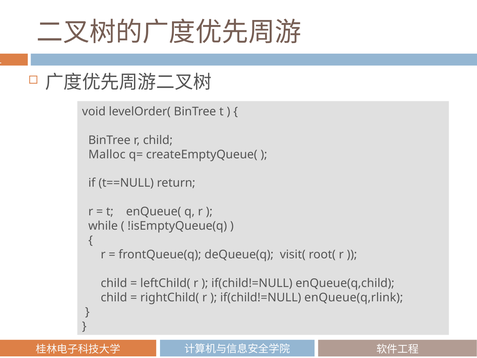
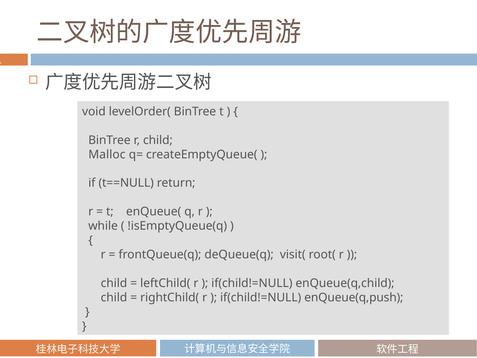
enQueue(q,rlink: enQueue(q,rlink -> enQueue(q,push
